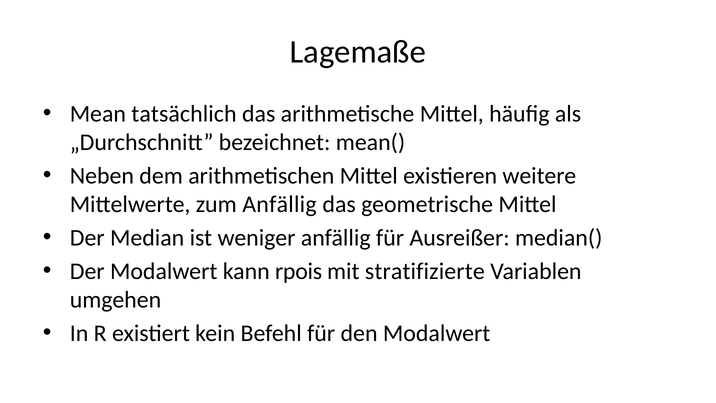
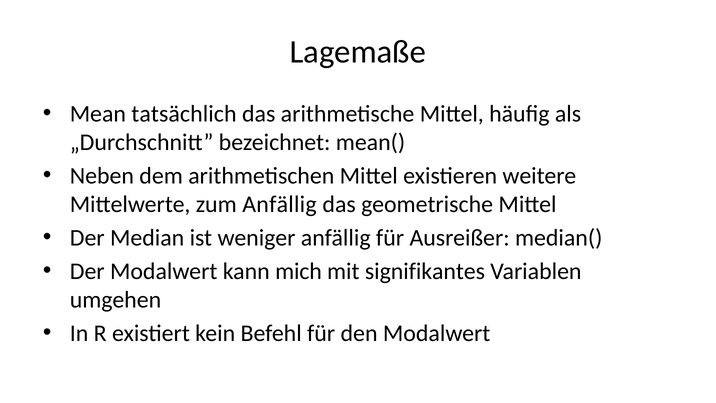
rpois: rpois -> mich
stratifizierte: stratifizierte -> signifikantes
